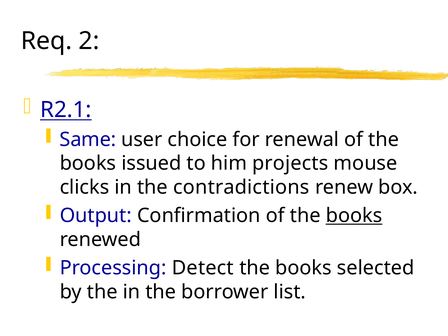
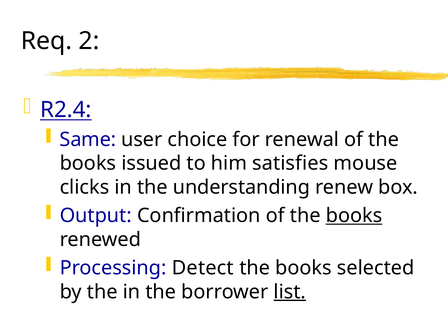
R2.1: R2.1 -> R2.4
projects: projects -> satisfies
contradictions: contradictions -> understanding
list underline: none -> present
